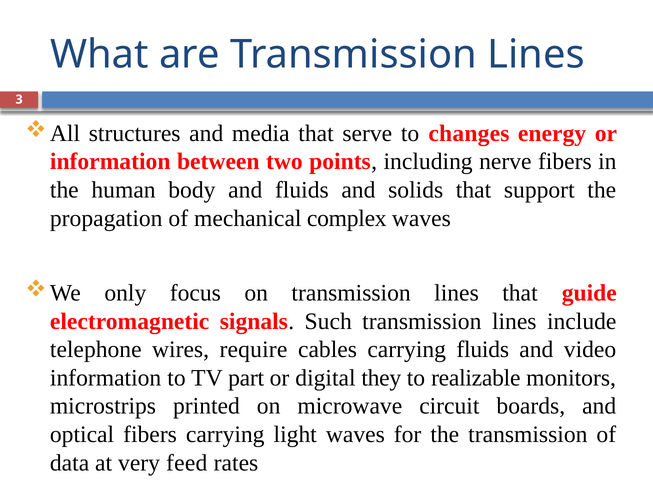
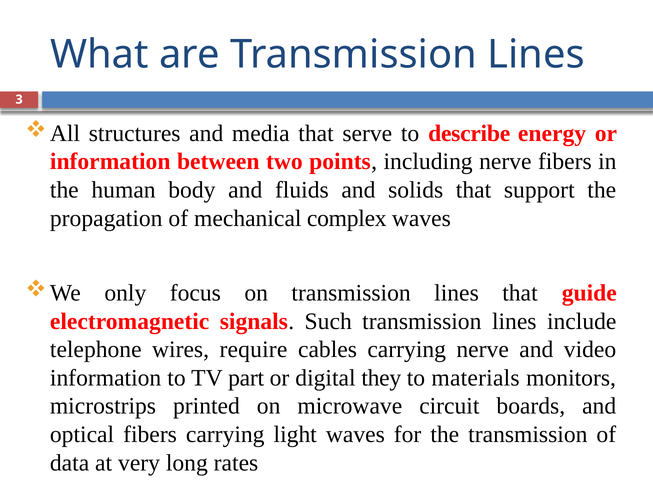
changes: changes -> describe
carrying fluids: fluids -> nerve
realizable: realizable -> materials
feed: feed -> long
